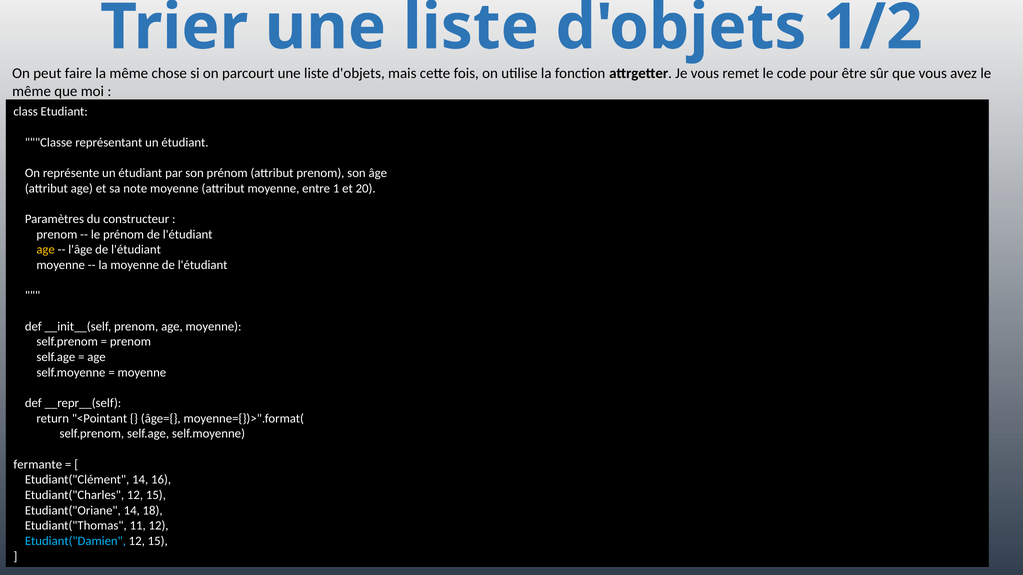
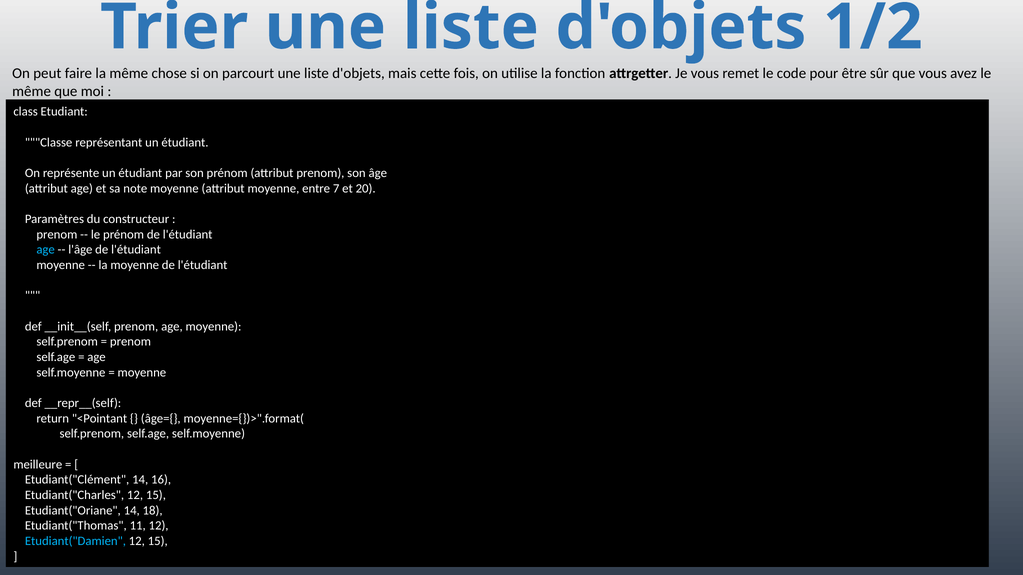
1: 1 -> 7
age at (46, 250) colour: yellow -> light blue
fermante: fermante -> meilleure
